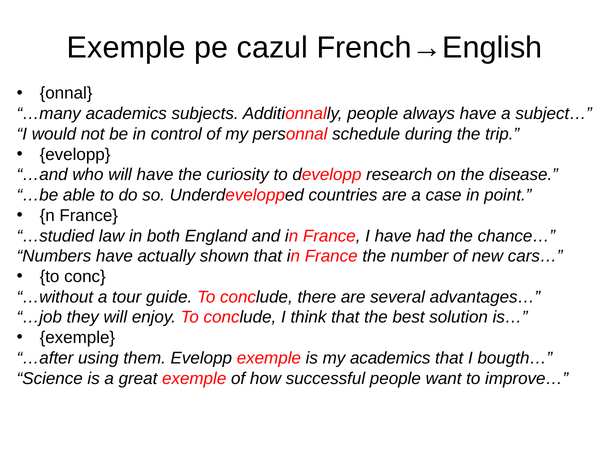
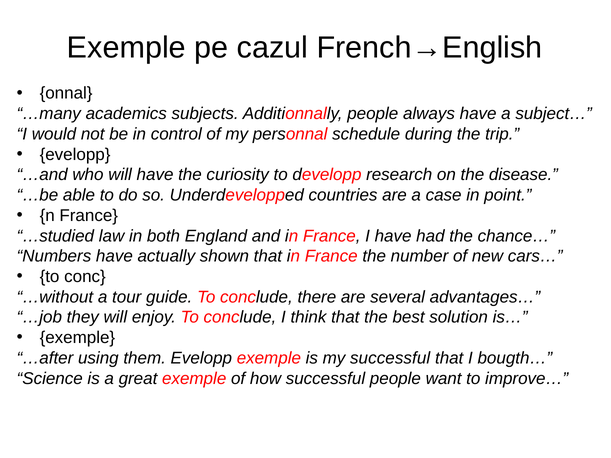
my academics: academics -> successful
